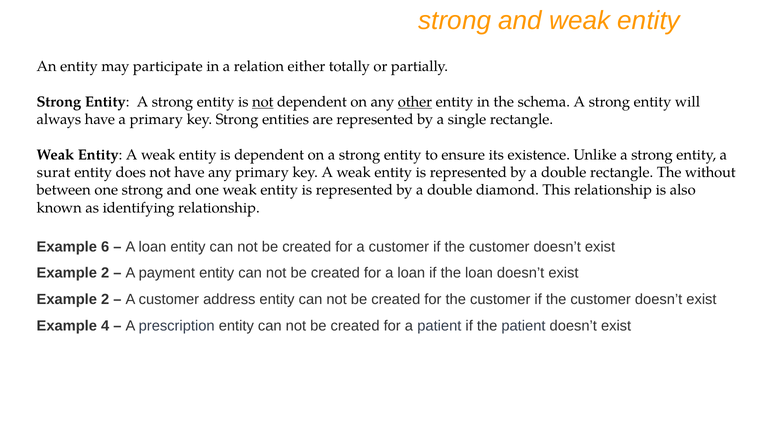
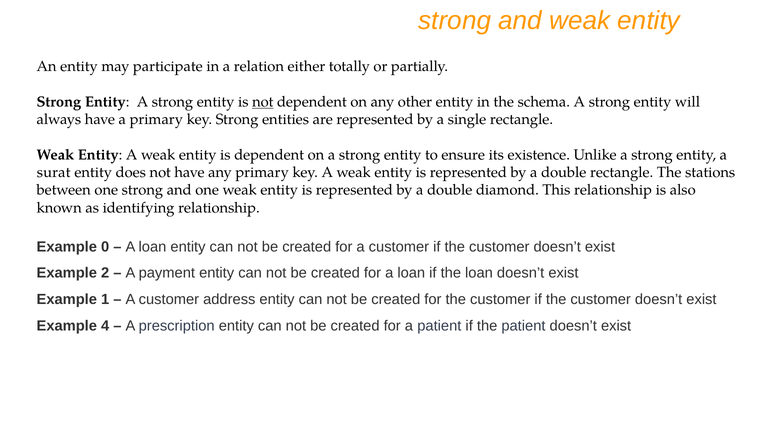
other underline: present -> none
without: without -> stations
6: 6 -> 0
2 at (105, 300): 2 -> 1
